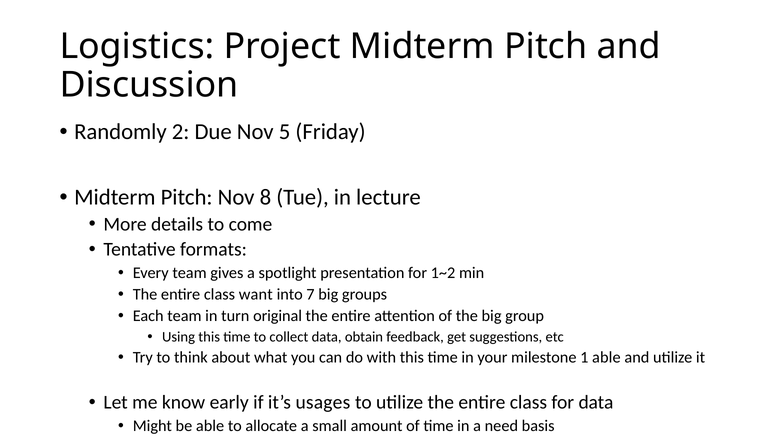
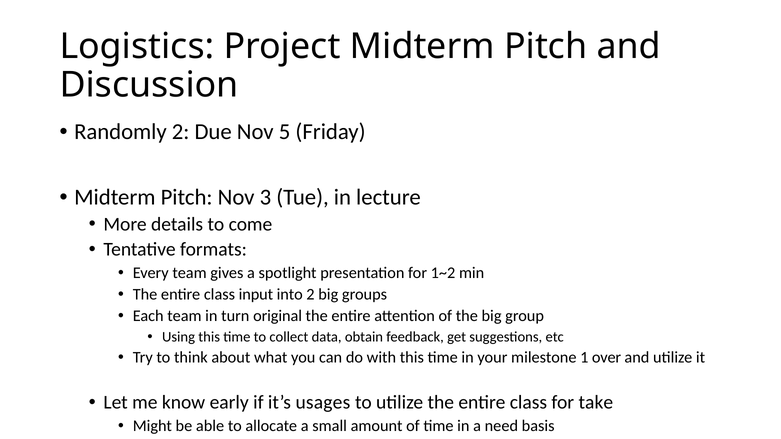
8: 8 -> 3
want: want -> input
into 7: 7 -> 2
1 able: able -> over
for data: data -> take
